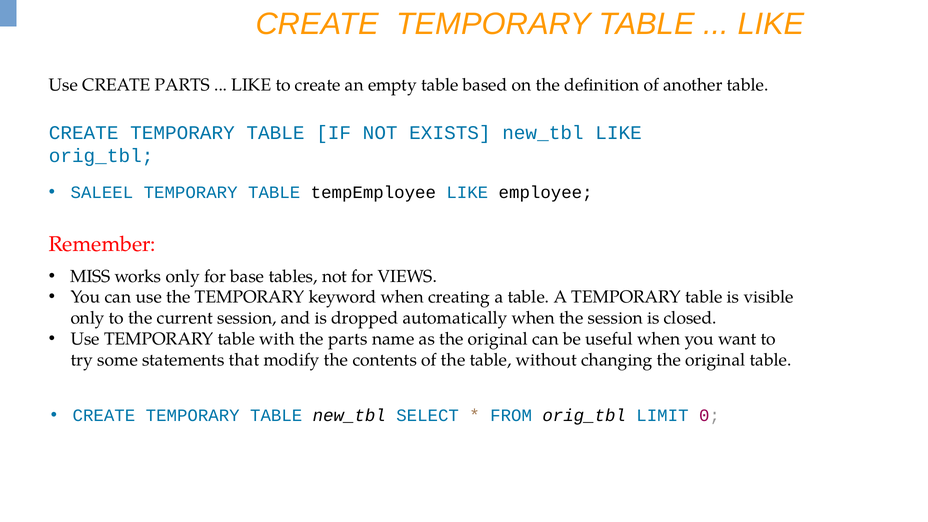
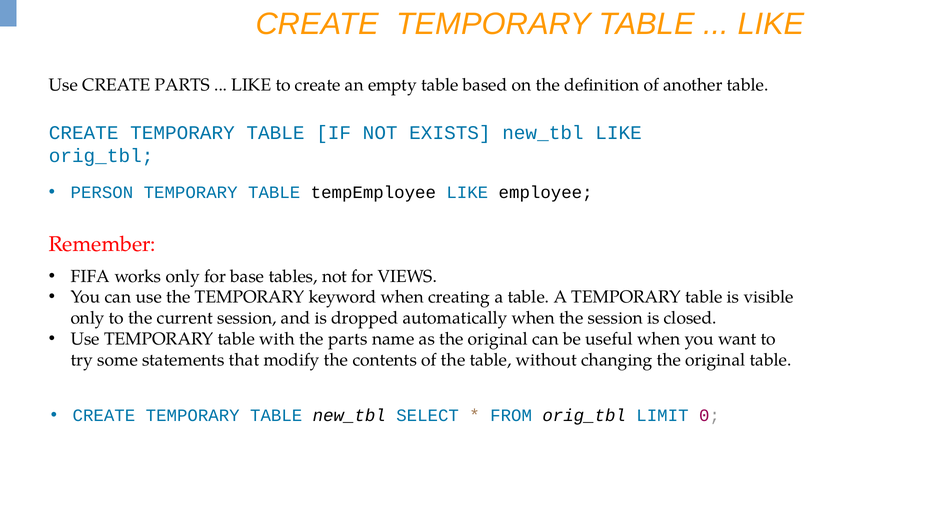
SALEEL: SALEEL -> PERSON
MISS: MISS -> FIFA
